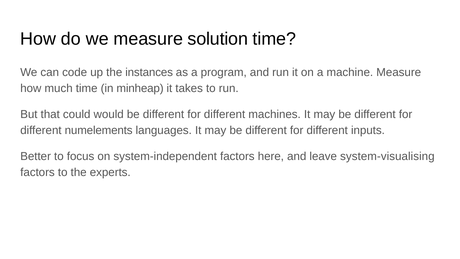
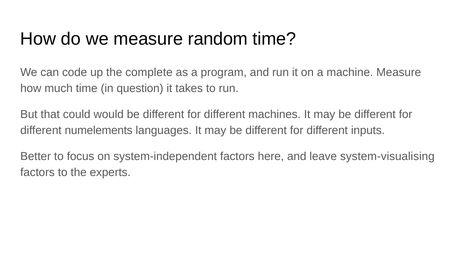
solution: solution -> random
instances: instances -> complete
minheap: minheap -> question
